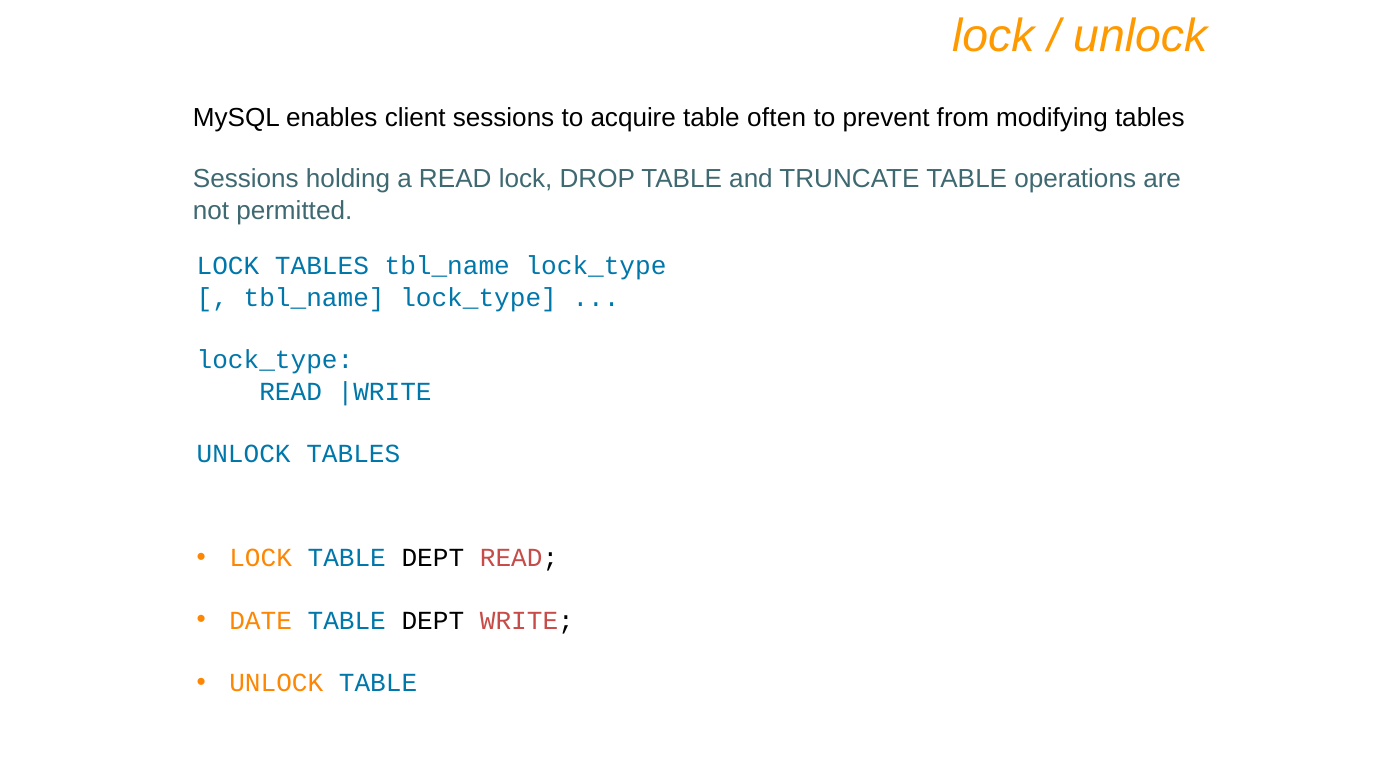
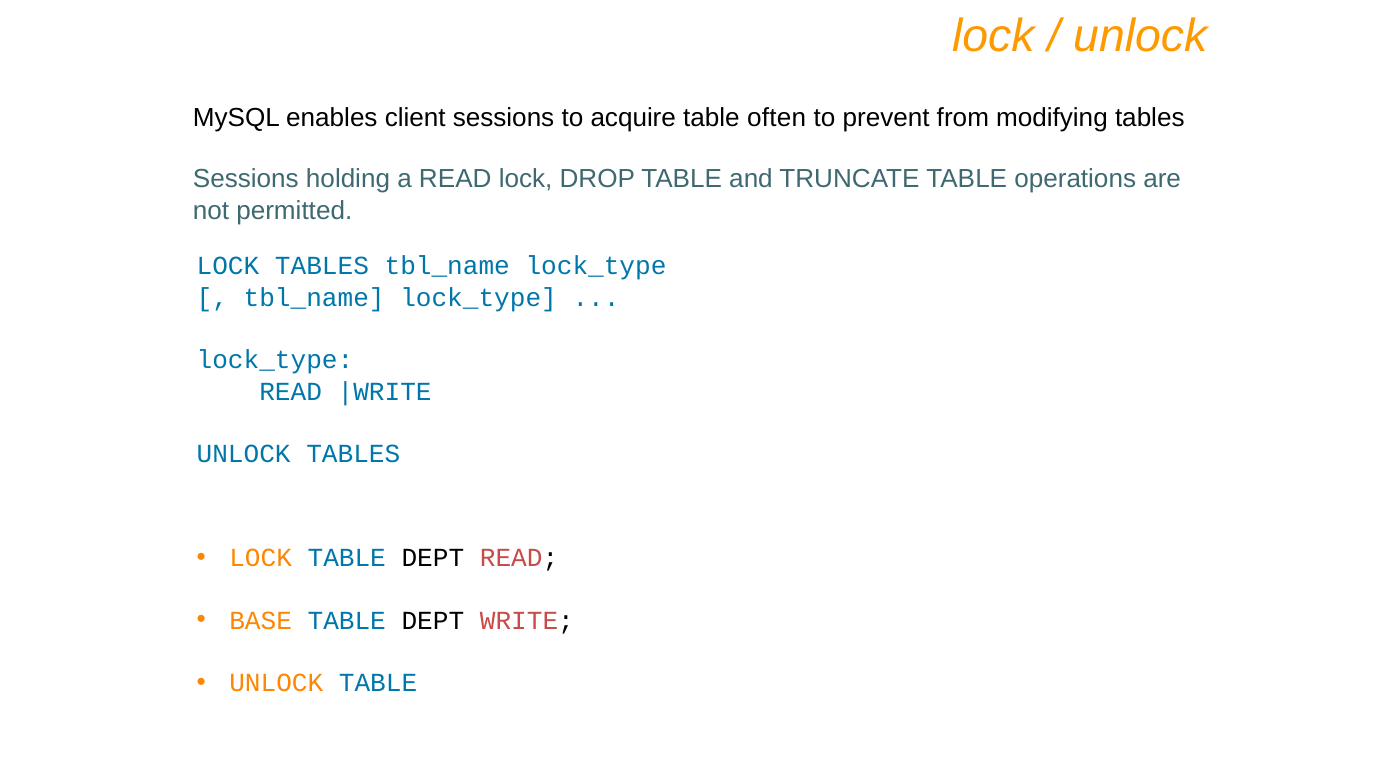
DATE: DATE -> BASE
